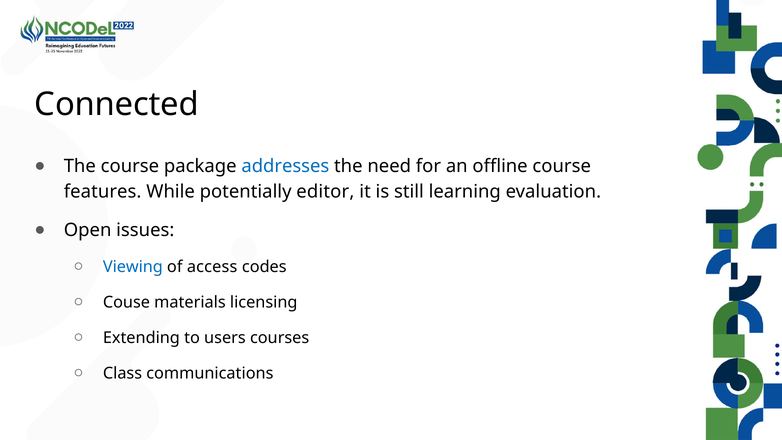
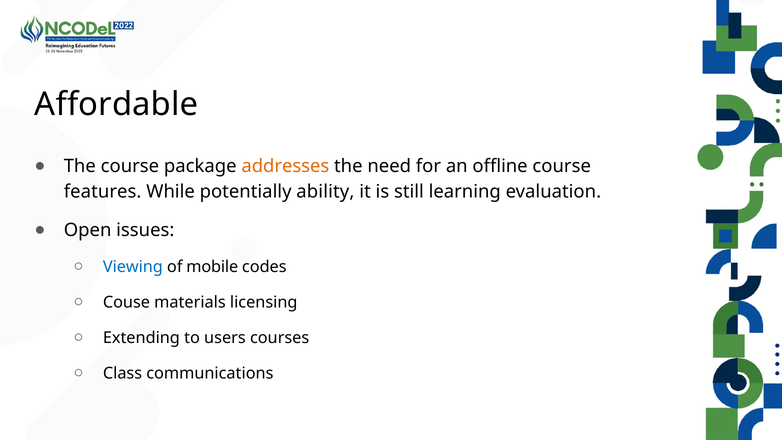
Connected: Connected -> Affordable
addresses colour: blue -> orange
editor: editor -> ability
access: access -> mobile
